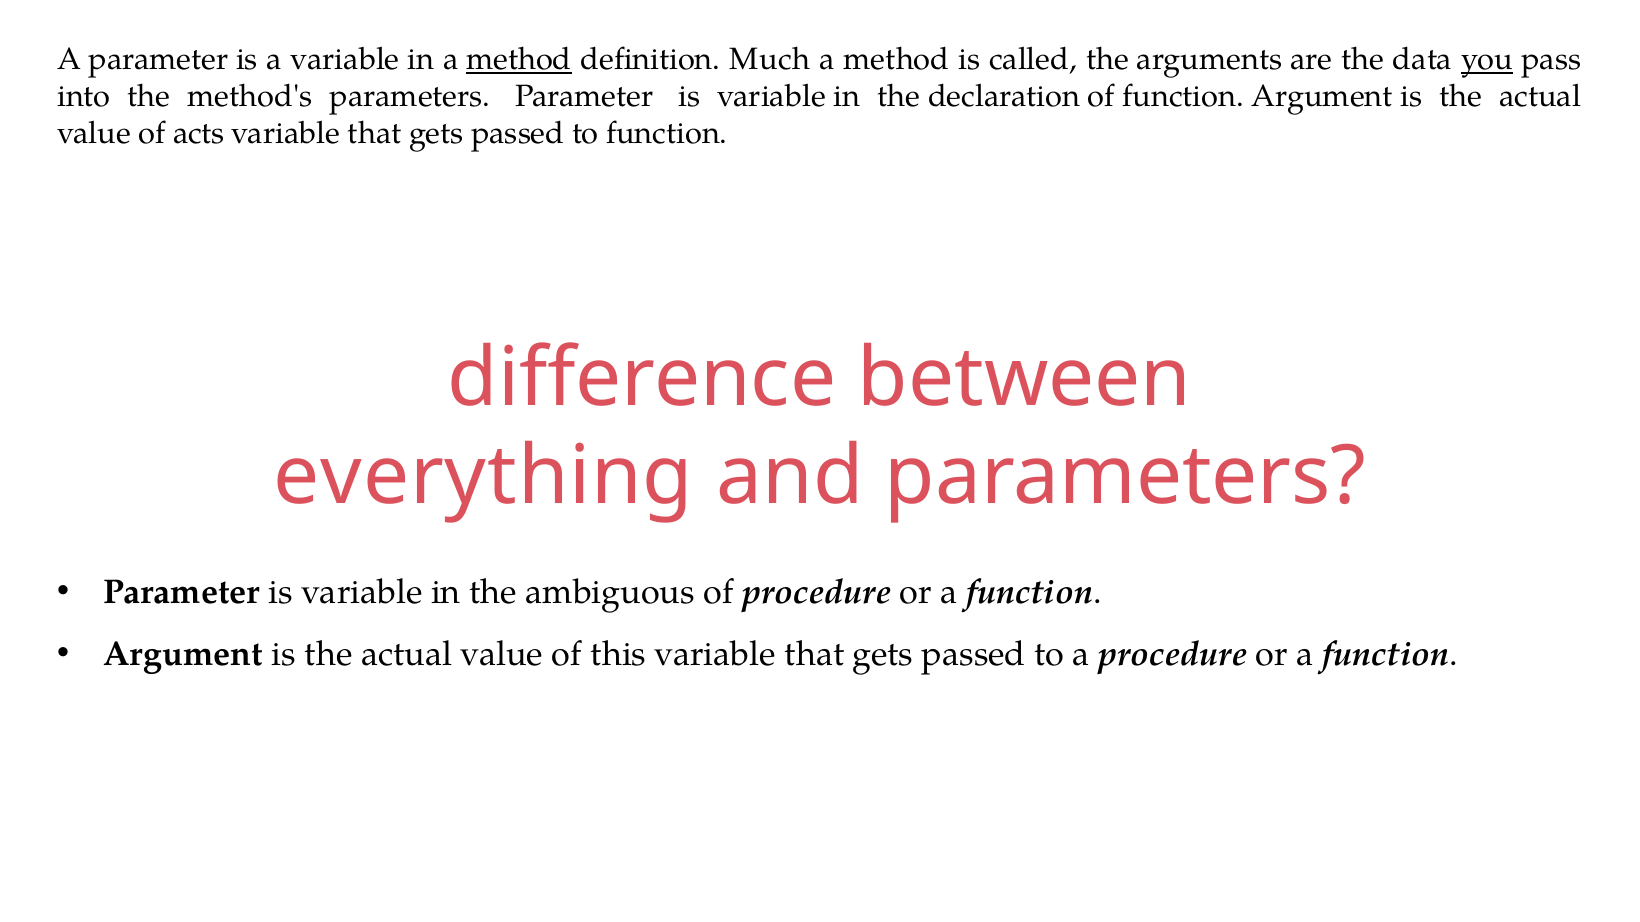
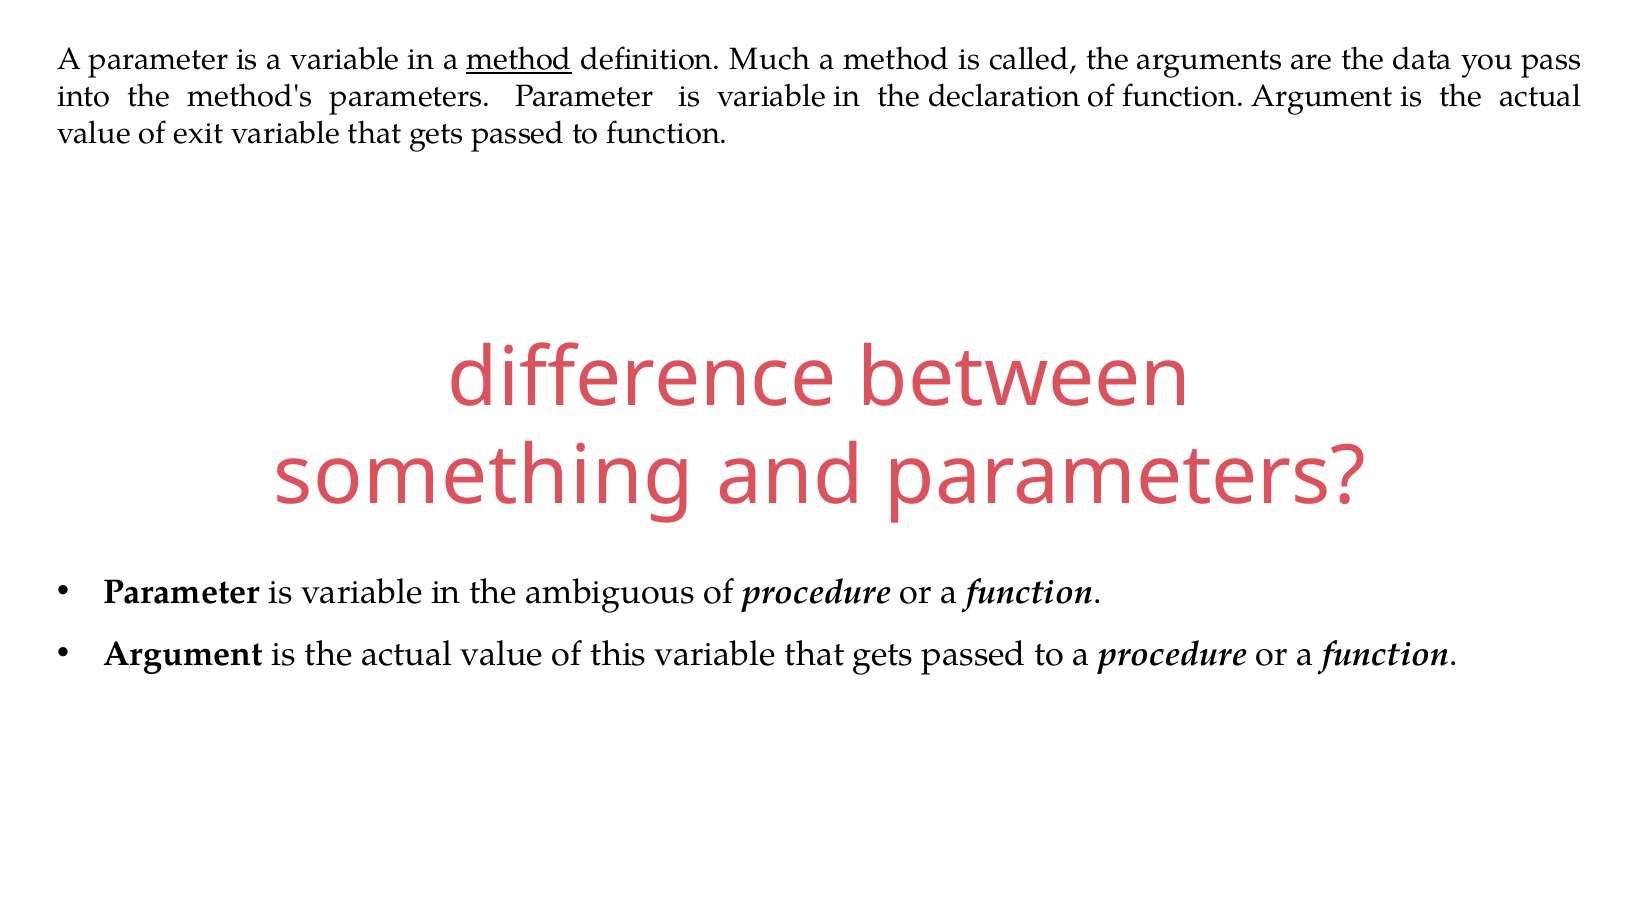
you underline: present -> none
acts: acts -> exit
everything: everything -> something
